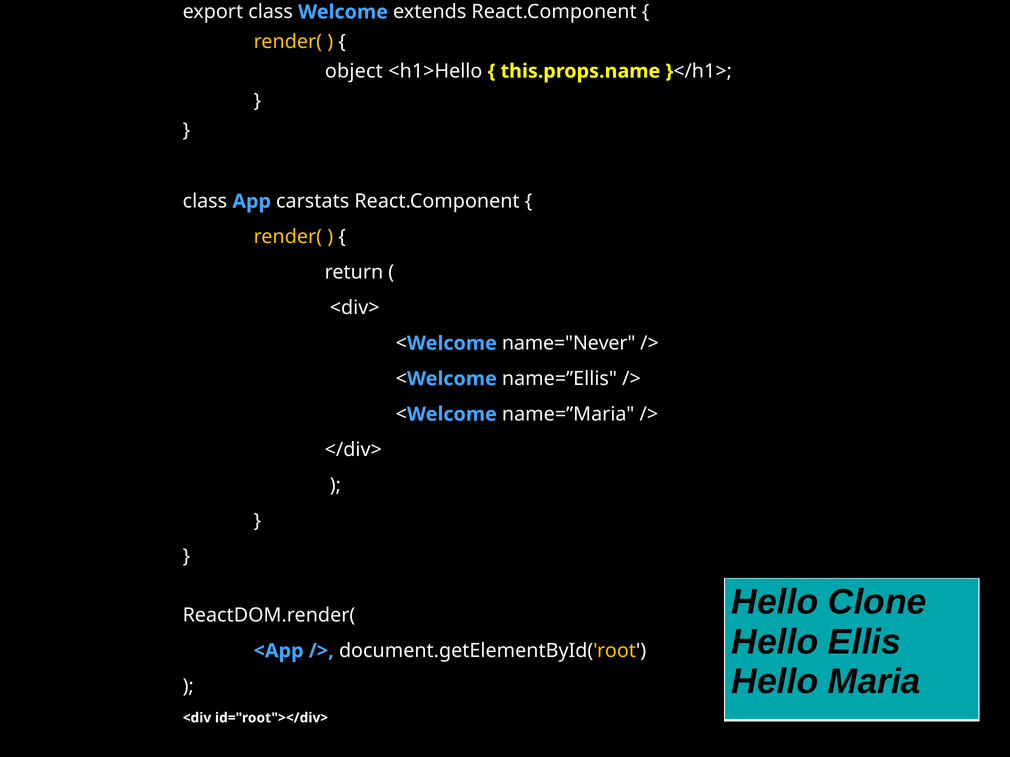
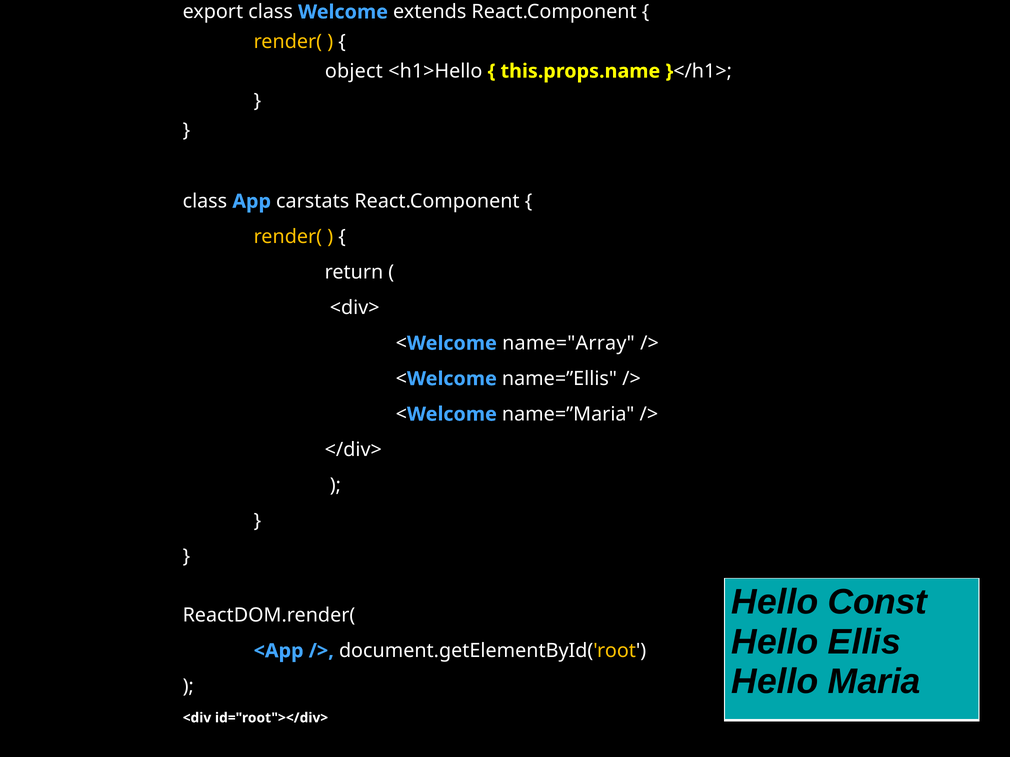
name="Never: name="Never -> name="Array
Clone: Clone -> Const
